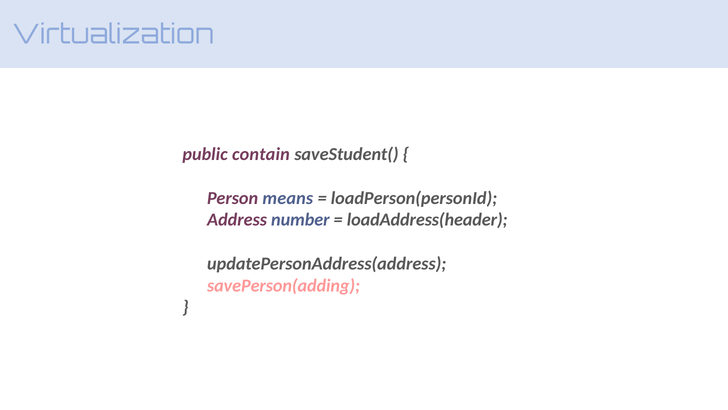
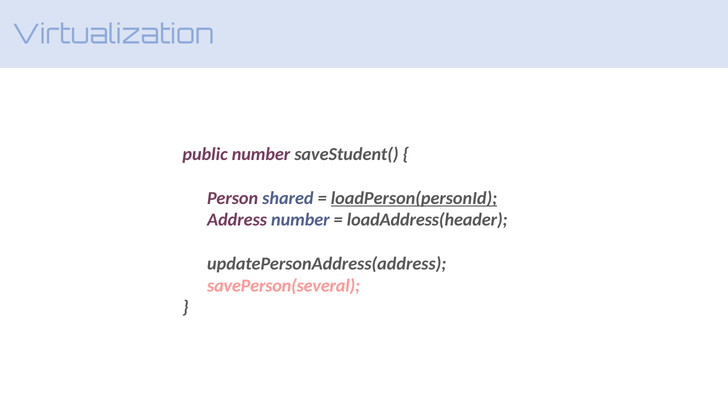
public contain: contain -> number
means: means -> shared
loadPerson(personId underline: none -> present
savePerson(adding: savePerson(adding -> savePerson(several
